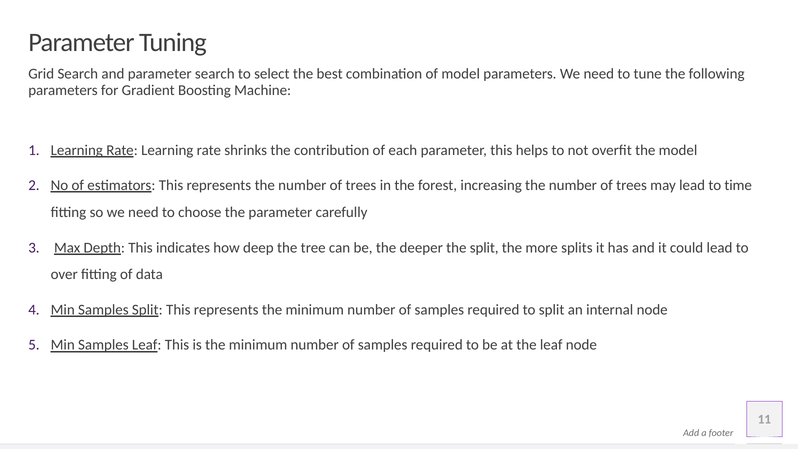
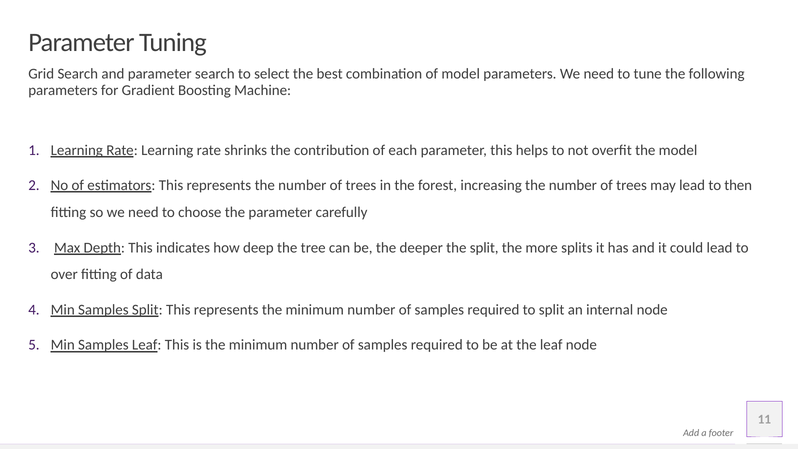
time: time -> then
